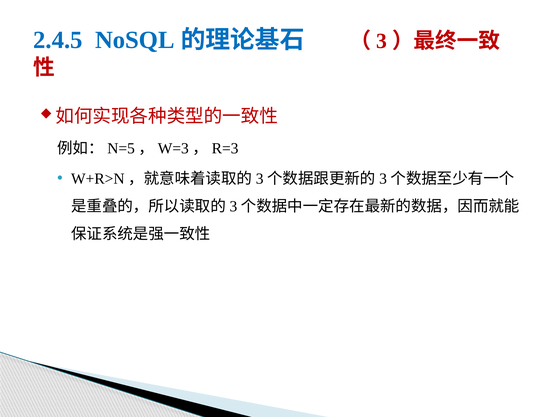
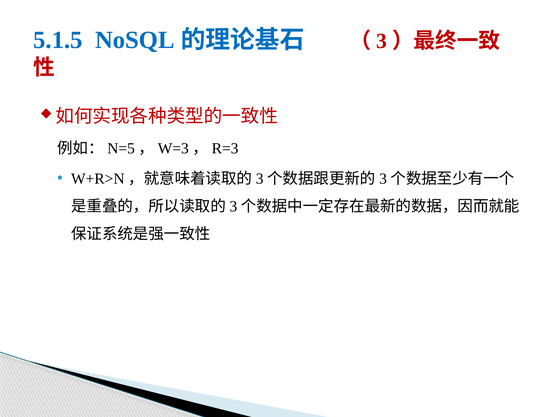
2.4.5: 2.4.5 -> 5.1.5
